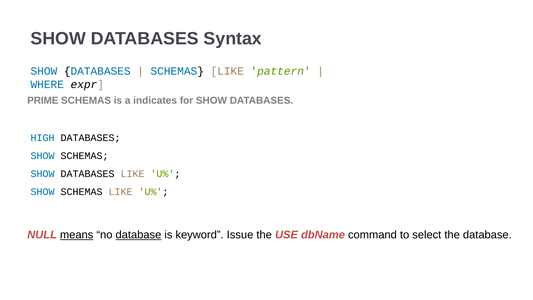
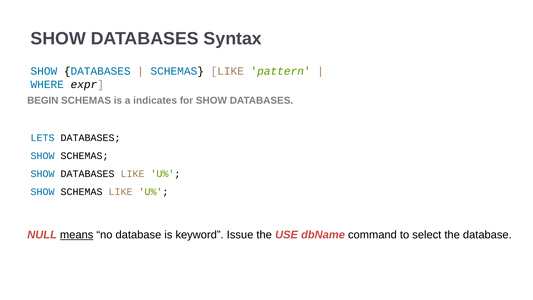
PRIME: PRIME -> BEGIN
HIGH: HIGH -> LETS
database at (138, 235) underline: present -> none
